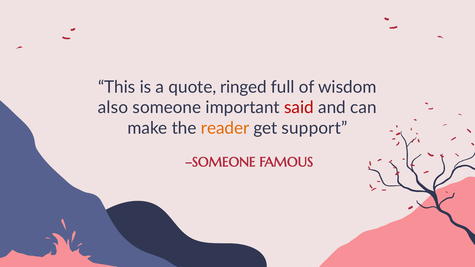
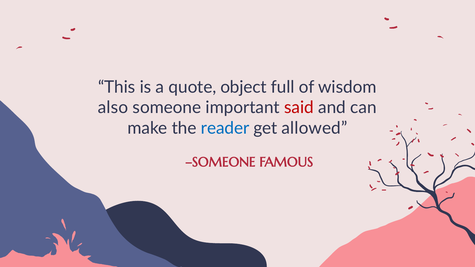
ringed: ringed -> object
reader colour: orange -> blue
support: support -> allowed
